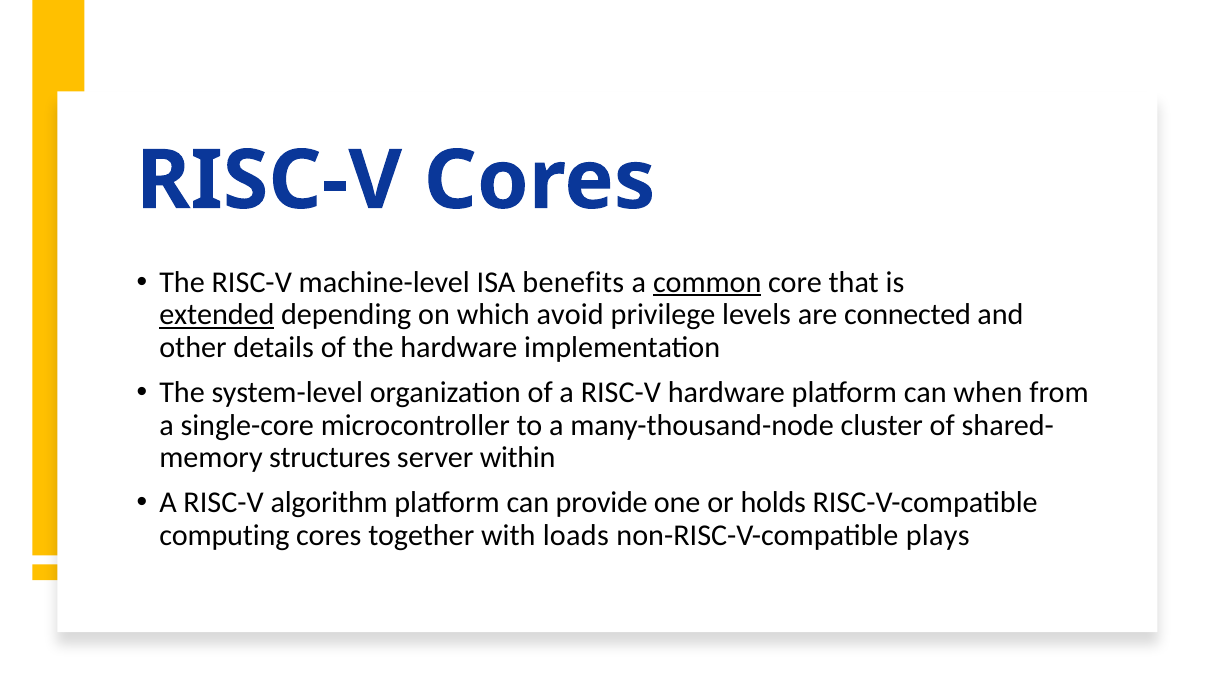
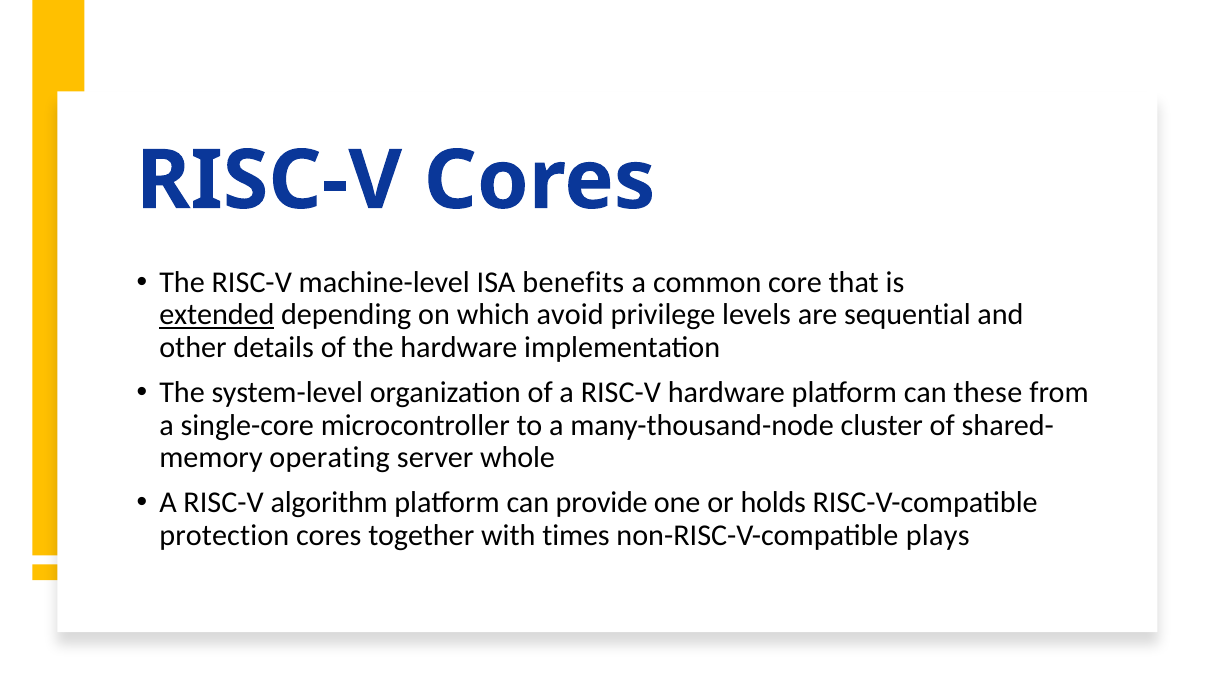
common underline: present -> none
connected: connected -> sequential
when: when -> these
structures: structures -> operating
within: within -> whole
computing: computing -> protection
loads: loads -> times
